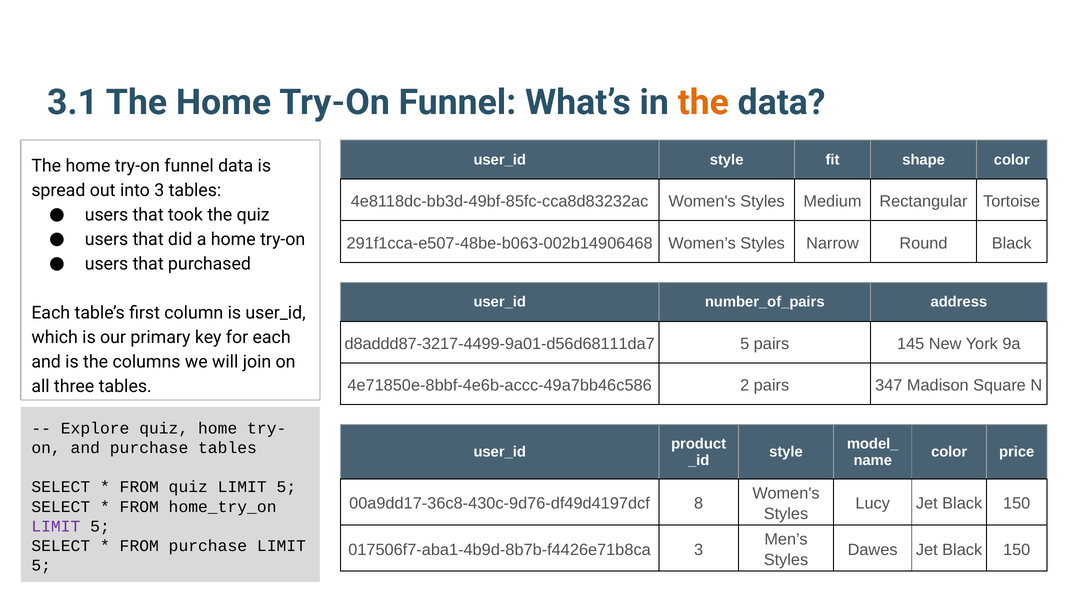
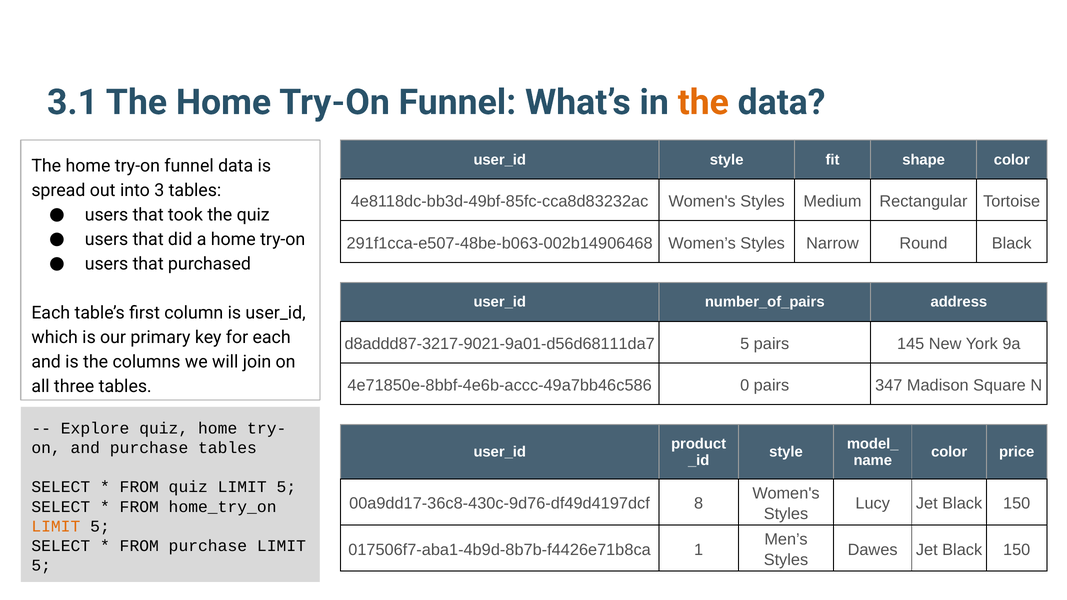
d8addd87-3217-4499-9a01-d56d68111da7: d8addd87-3217-4499-9a01-d56d68111da7 -> d8addd87-3217-9021-9a01-d56d68111da7
2: 2 -> 0
LIMIT at (56, 526) colour: purple -> orange
017506f7-aba1-4b9d-8b7b-f4426e71b8ca 3: 3 -> 1
